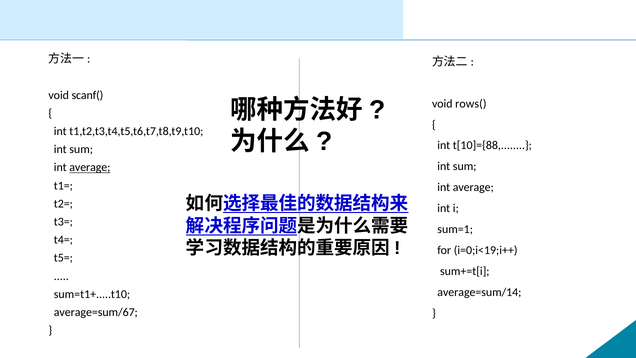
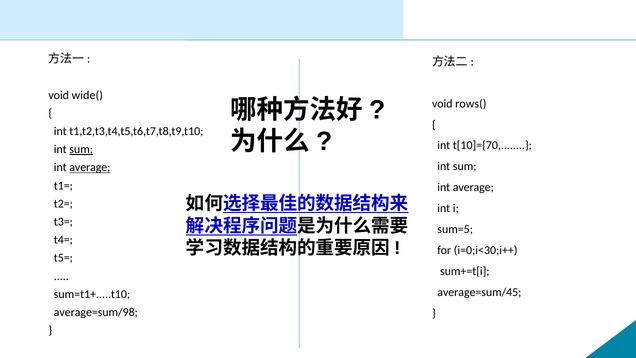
scanf(: scanf( -> wide(
t[10]={88: t[10]={88 -> t[10]={70
sum at (81, 149) underline: none -> present
sum=1: sum=1 -> sum=5
i=0;i<19;i++: i=0;i<19;i++ -> i=0;i<30;i++
average=sum/14: average=sum/14 -> average=sum/45
average=sum/67: average=sum/67 -> average=sum/98
